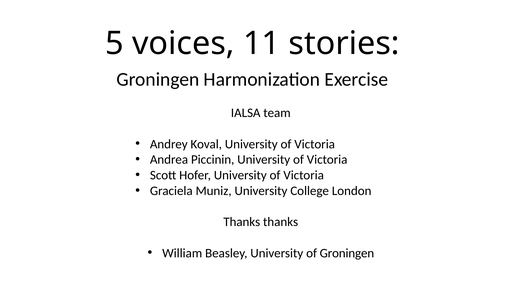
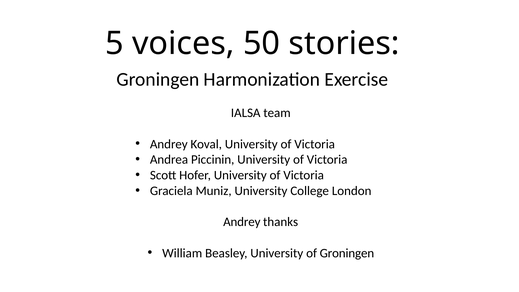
11: 11 -> 50
Thanks at (242, 222): Thanks -> Andrey
